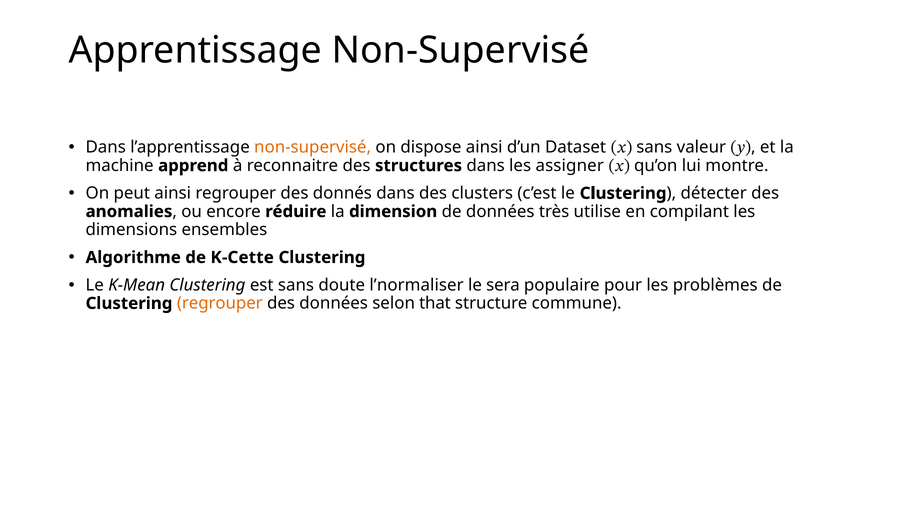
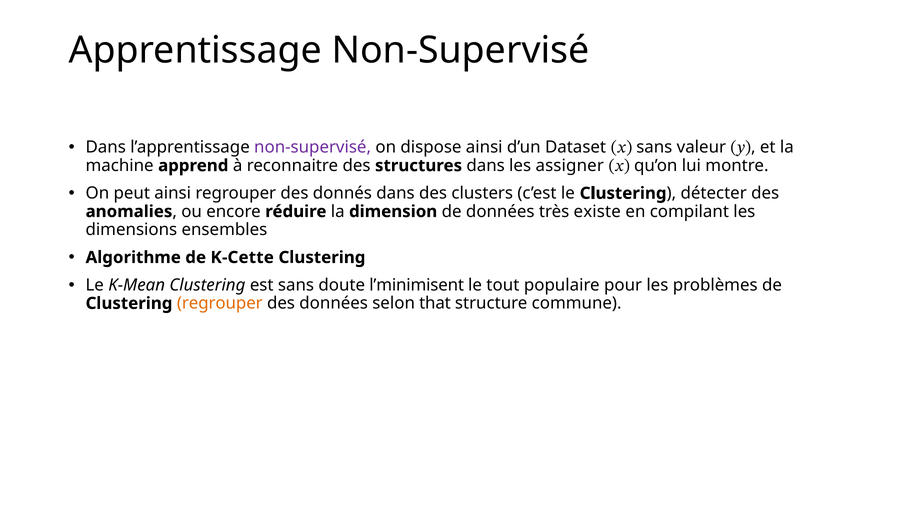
non-supervisé at (313, 147) colour: orange -> purple
utilise: utilise -> existe
l’normaliser: l’normaliser -> l’minimisent
sera: sera -> tout
